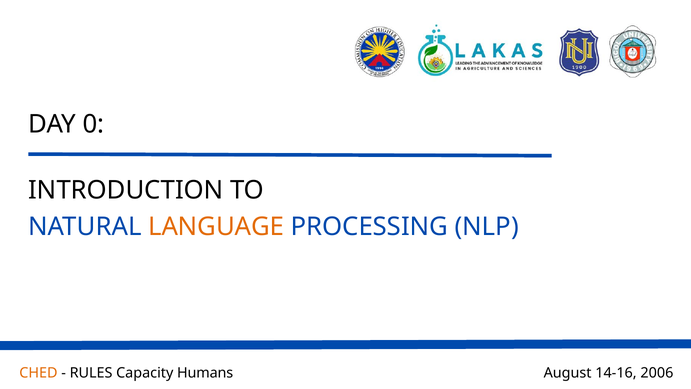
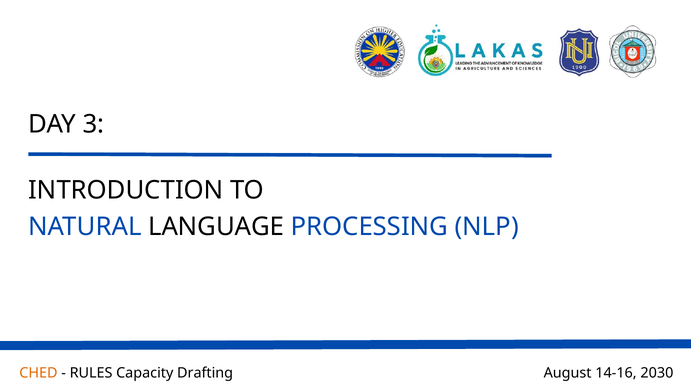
0: 0 -> 3
LANGUAGE colour: orange -> black
Humans: Humans -> Drafting
2006: 2006 -> 2030
